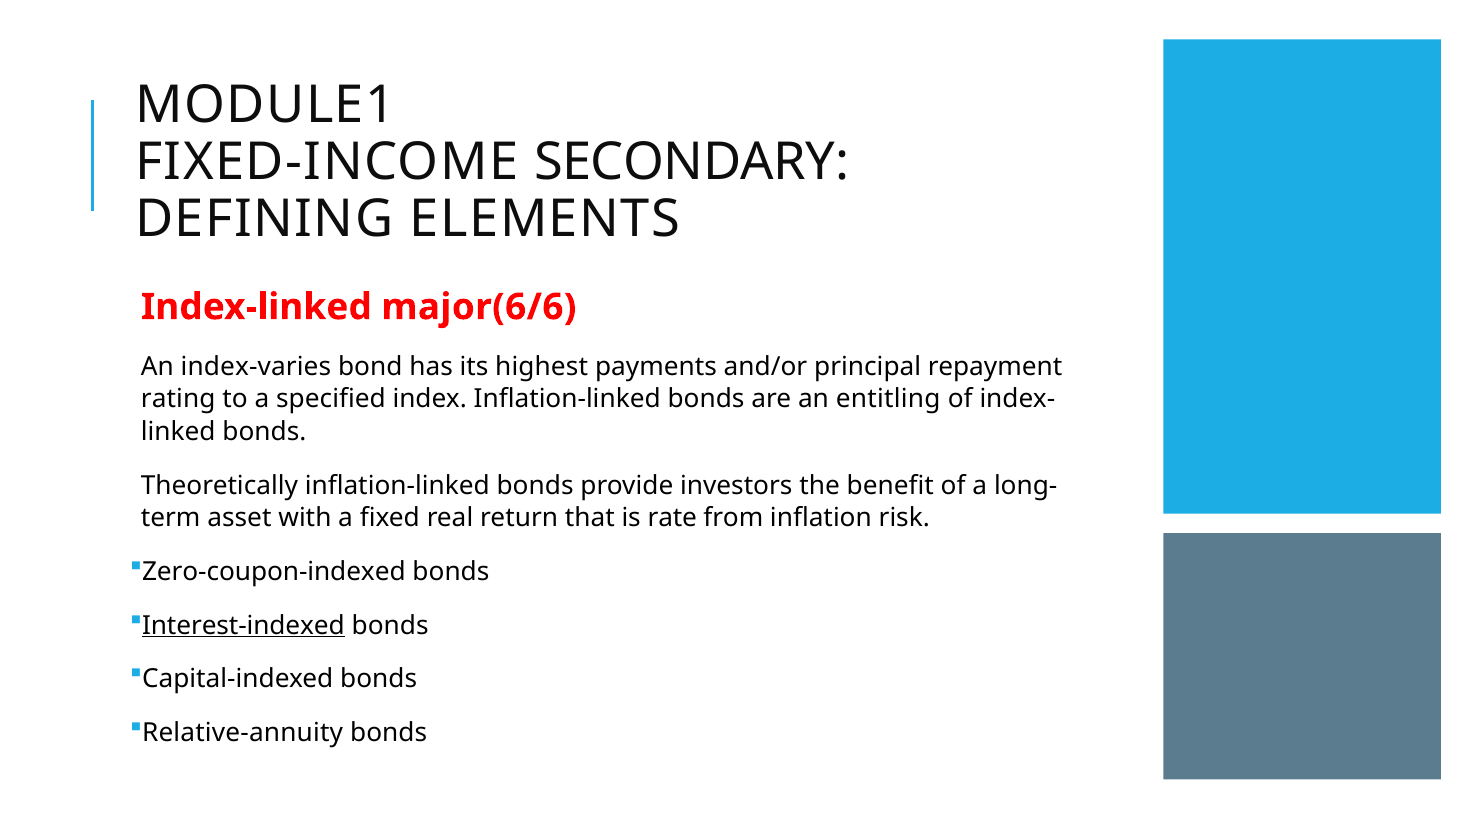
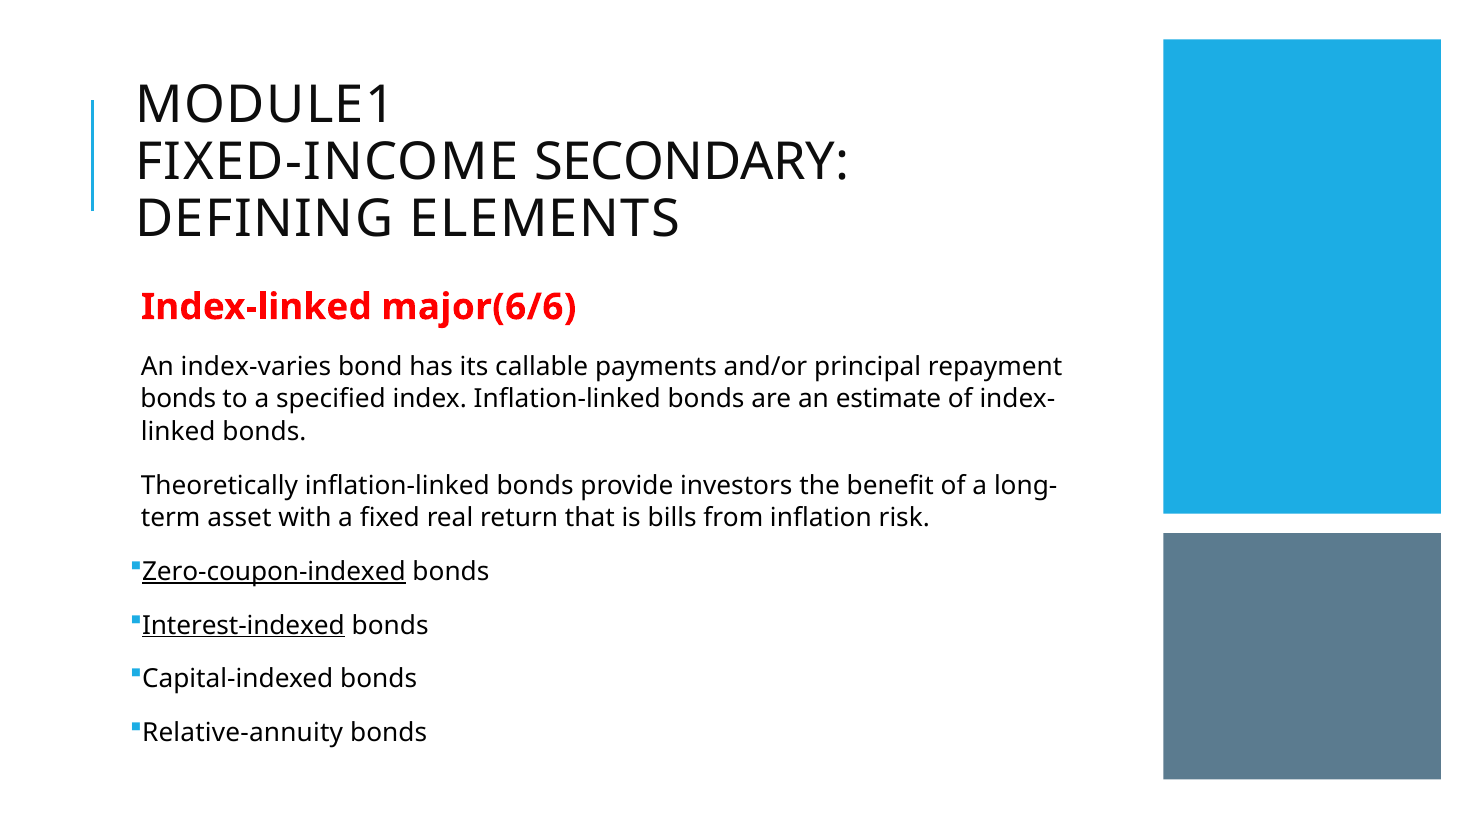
highest: highest -> callable
rating at (178, 400): rating -> bonds
entitling: entitling -> estimate
rate: rate -> bills
Zero-coupon-indexed underline: none -> present
